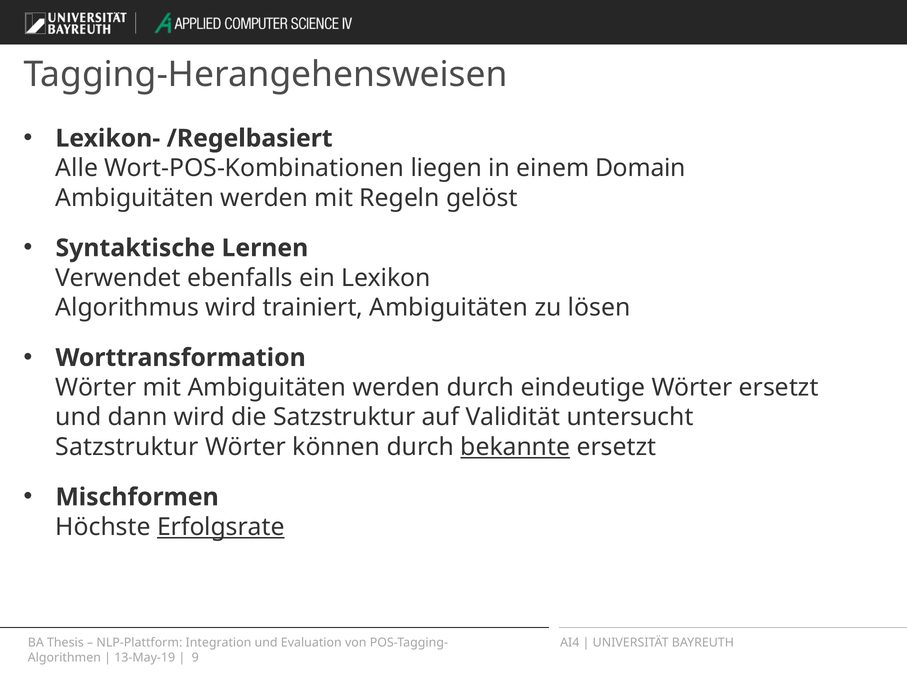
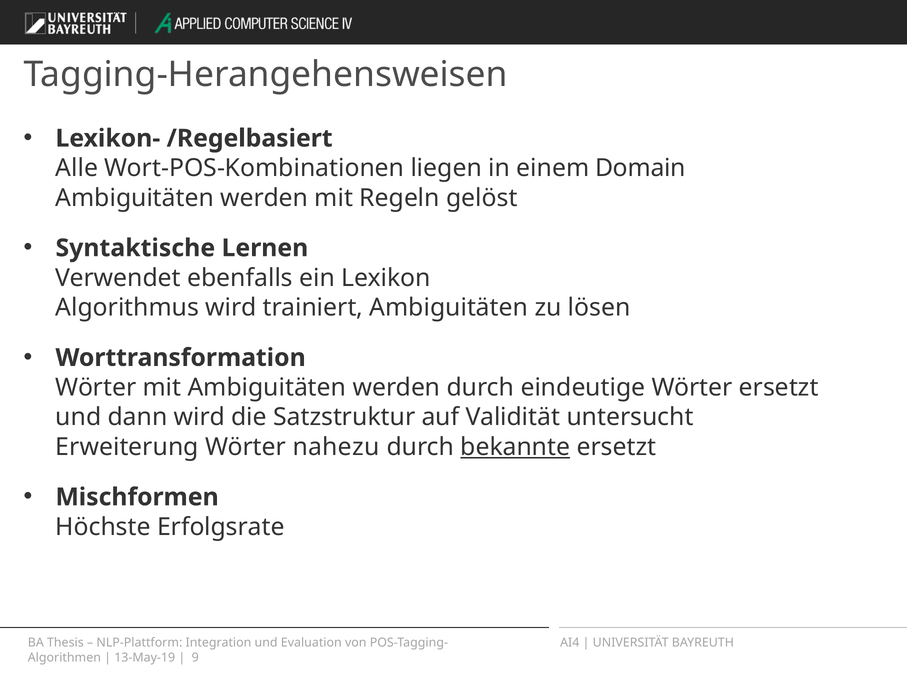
Satzstruktur at (127, 447): Satzstruktur -> Erweiterung
können: können -> nahezu
Erfolgsrate underline: present -> none
